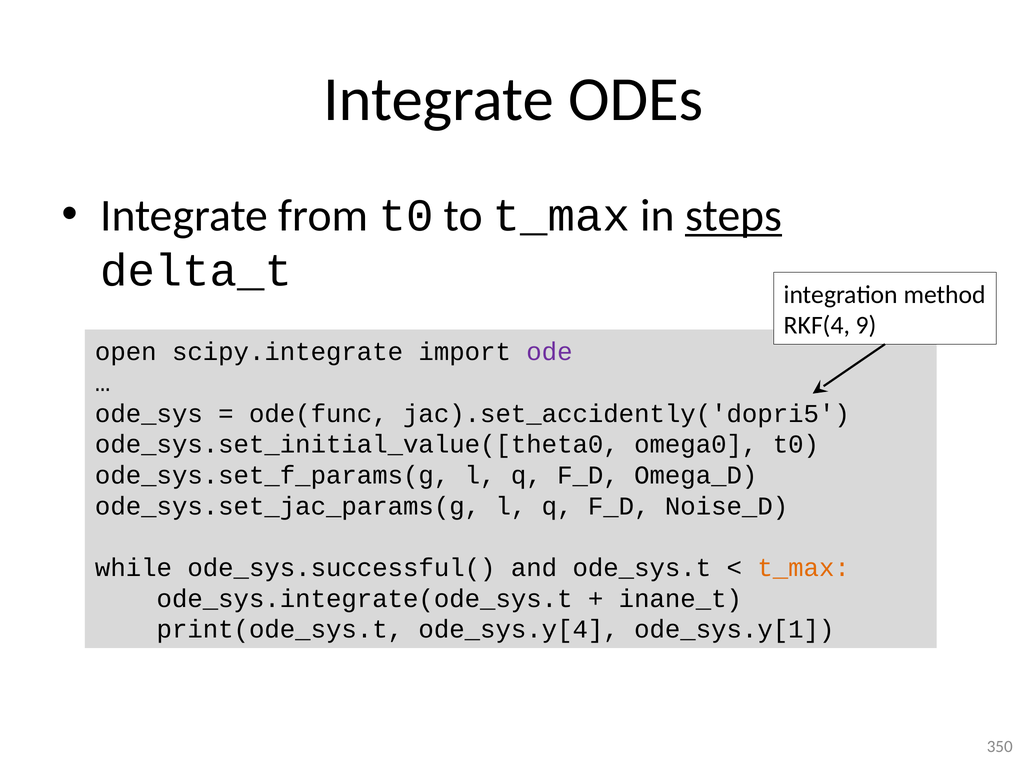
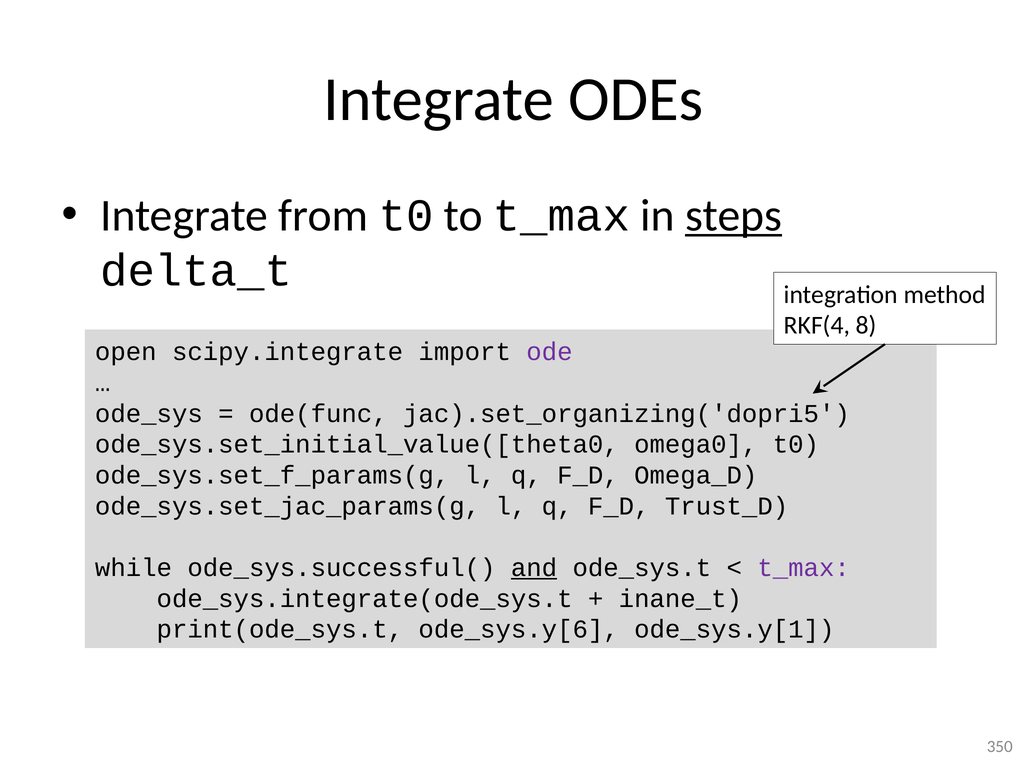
9: 9 -> 8
jac).set_accidently('dopri5: jac).set_accidently('dopri5 -> jac).set_organizing('dopri5
Noise_D: Noise_D -> Trust_D
and underline: none -> present
t_max at (804, 567) colour: orange -> purple
ode_sys.y[4: ode_sys.y[4 -> ode_sys.y[6
